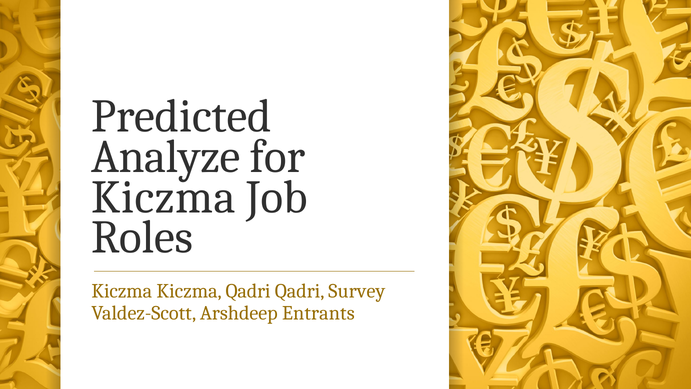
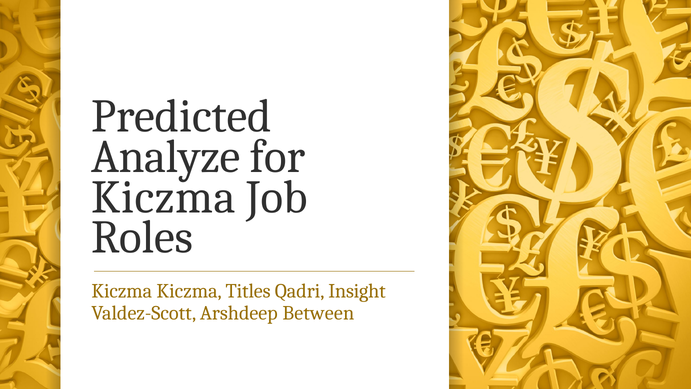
Kiczma Qadri: Qadri -> Titles
Survey: Survey -> Insight
Entrants: Entrants -> Between
